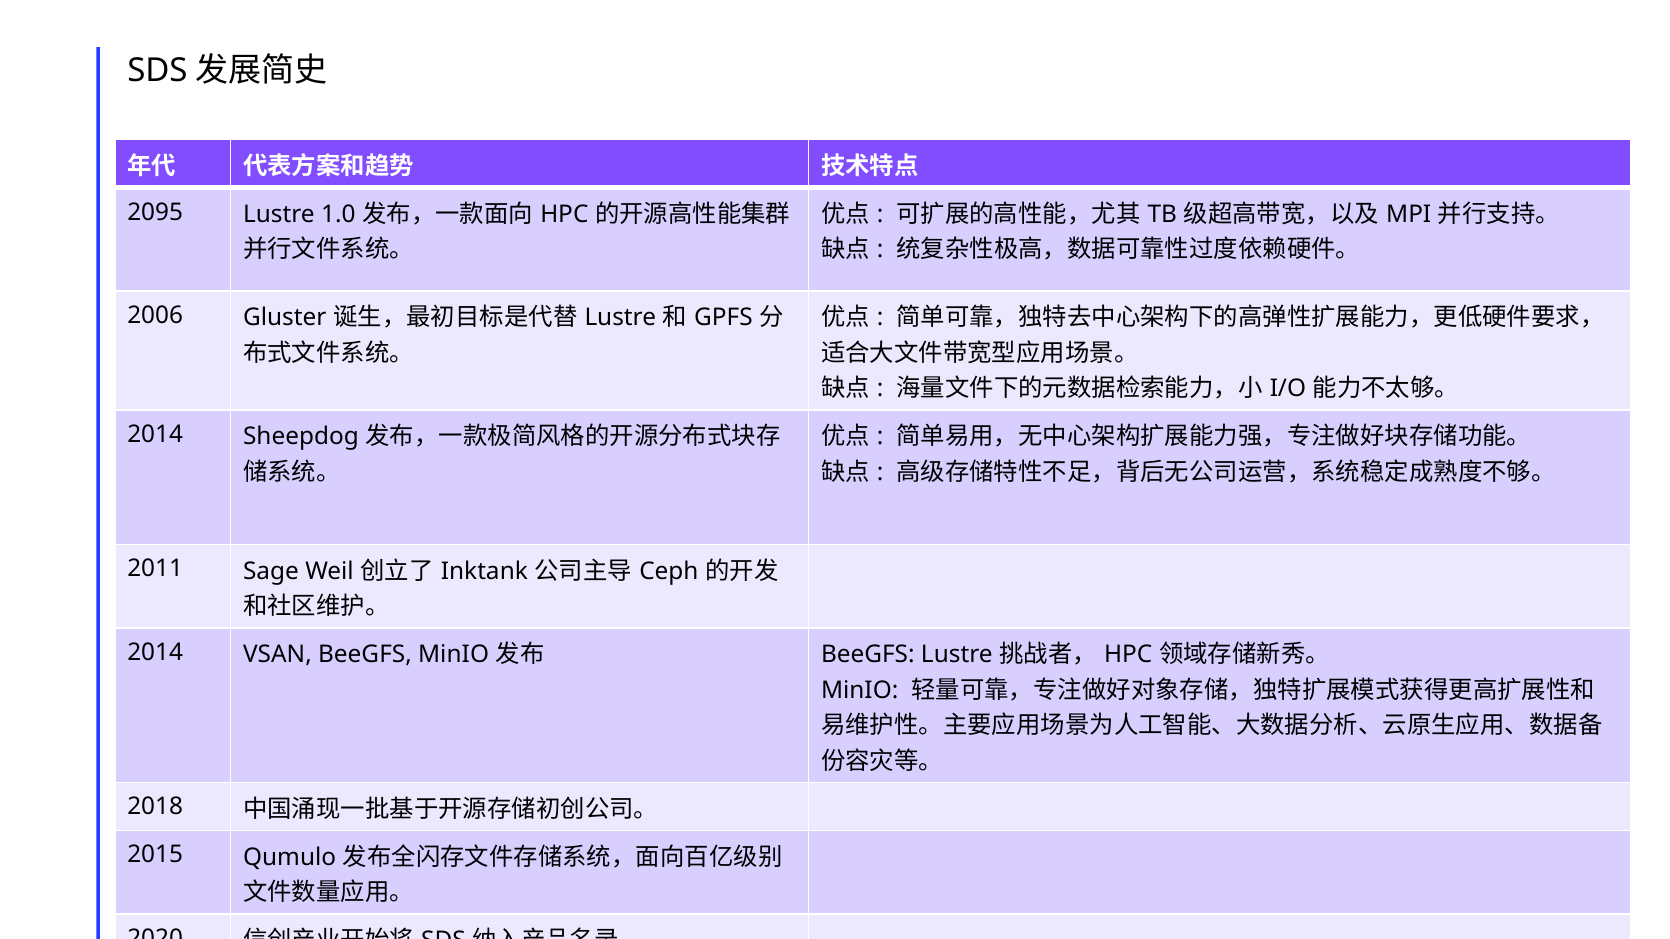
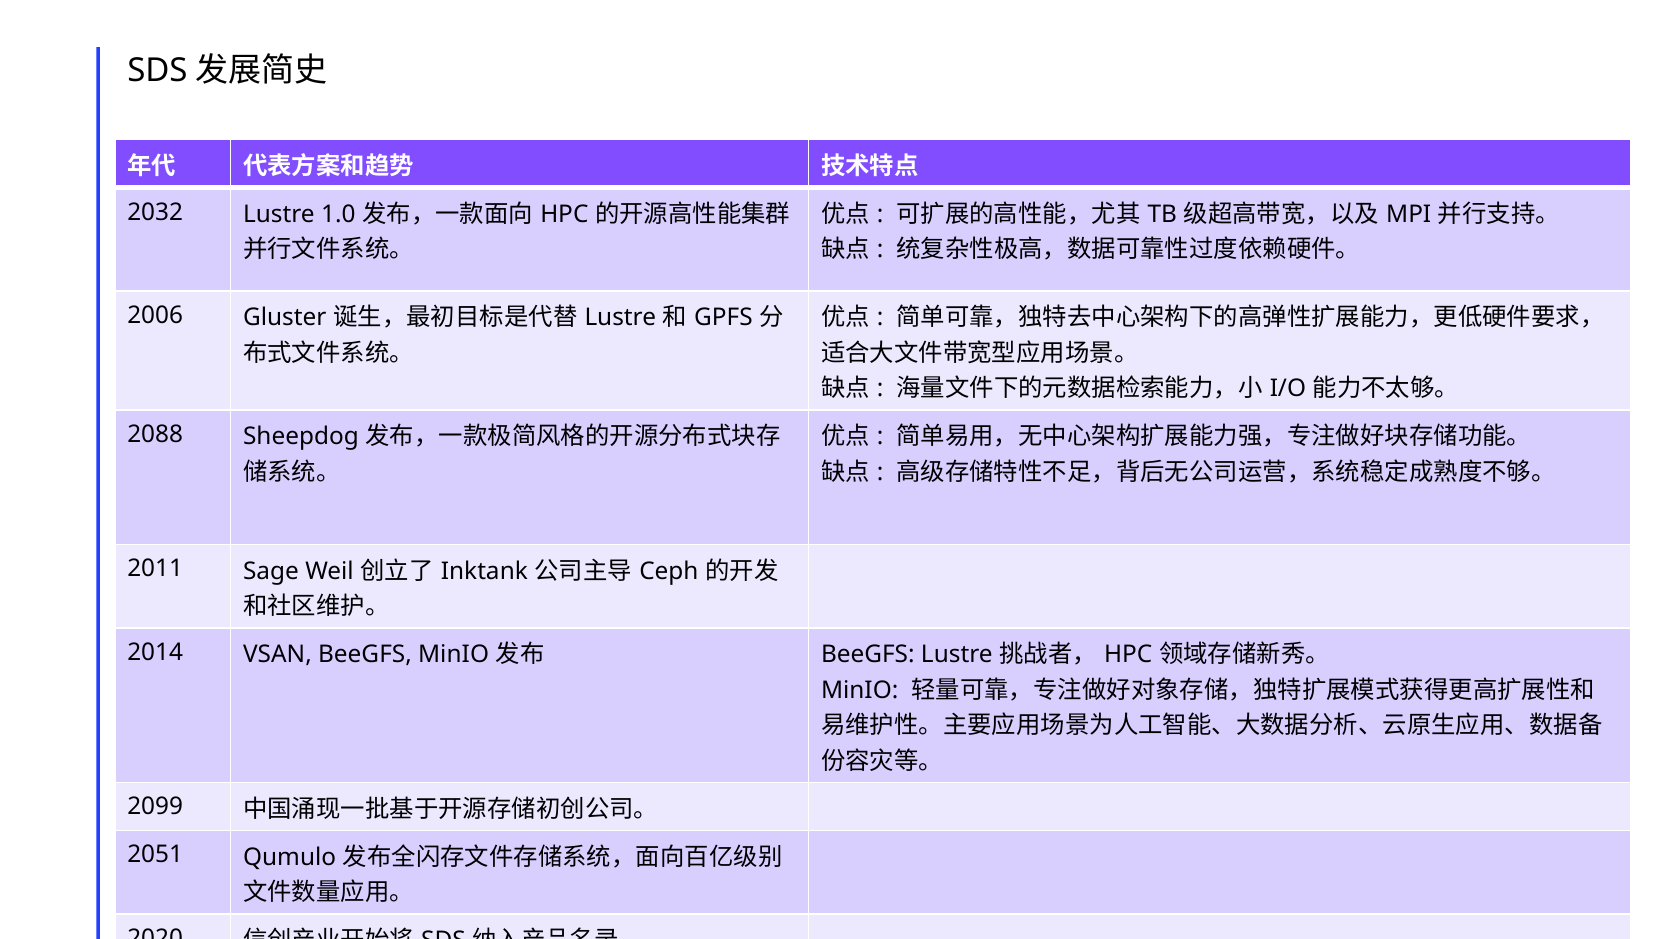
2095: 2095 -> 2032
2014 at (155, 435): 2014 -> 2088
2018: 2018 -> 2099
2015: 2015 -> 2051
